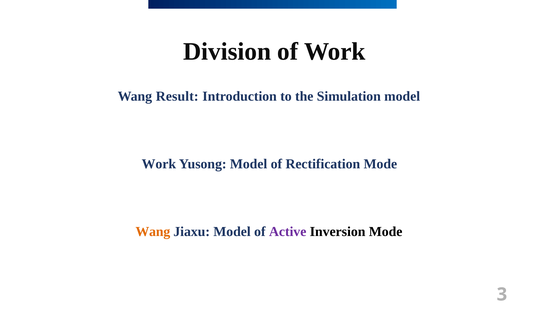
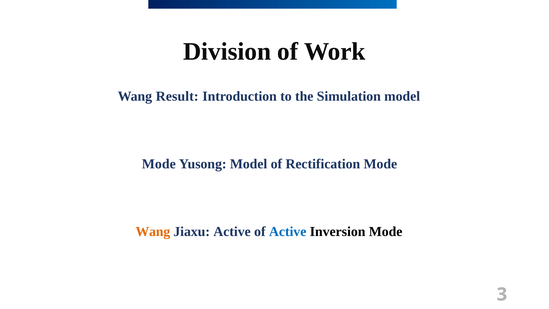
Work at (159, 164): Work -> Mode
Jiaxu Model: Model -> Active
Active at (288, 232) colour: purple -> blue
